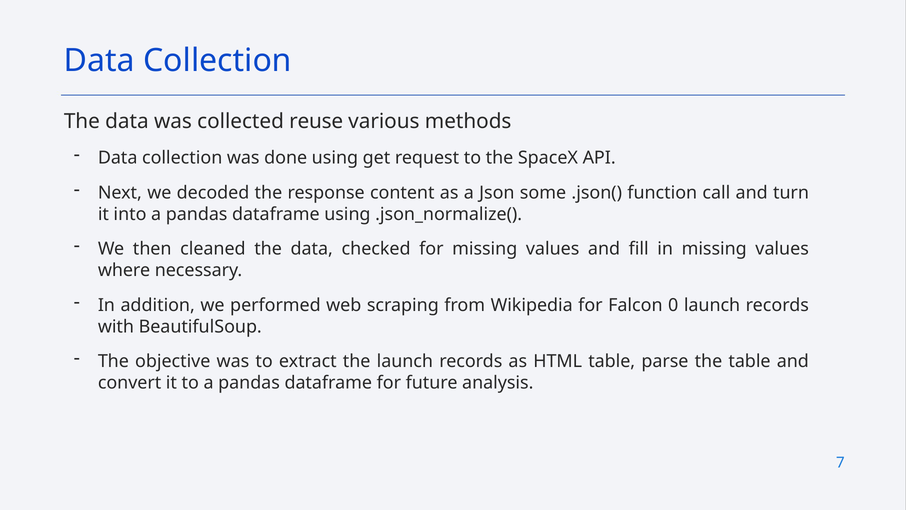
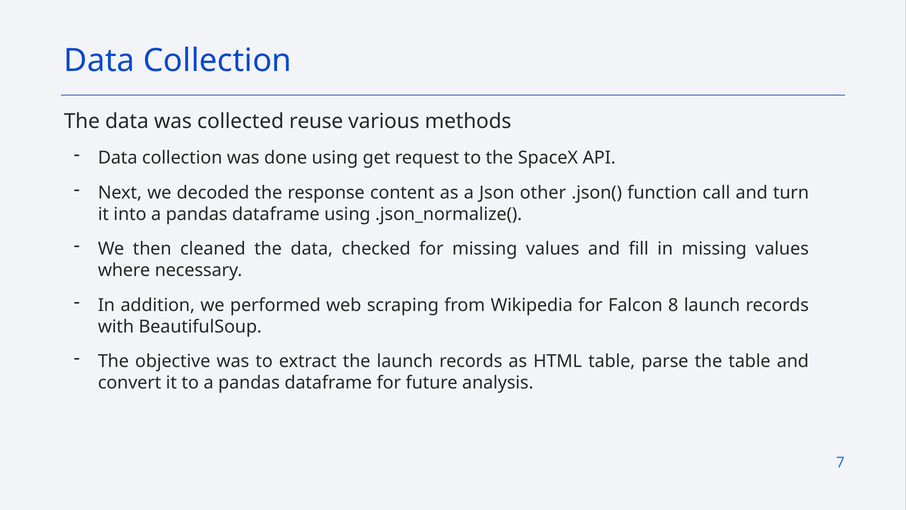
some: some -> other
0: 0 -> 8
